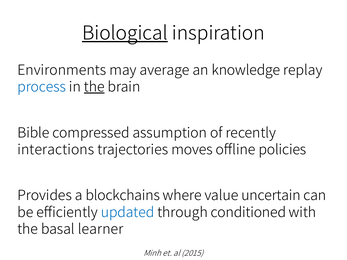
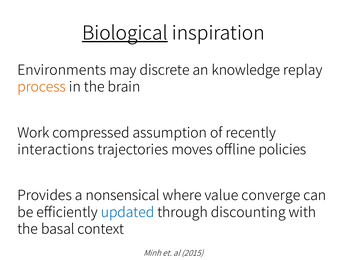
average: average -> discrete
process colour: blue -> orange
the at (94, 87) underline: present -> none
Bible: Bible -> Work
blockchains: blockchains -> nonsensical
uncertain: uncertain -> converge
conditioned: conditioned -> discounting
learner: learner -> context
